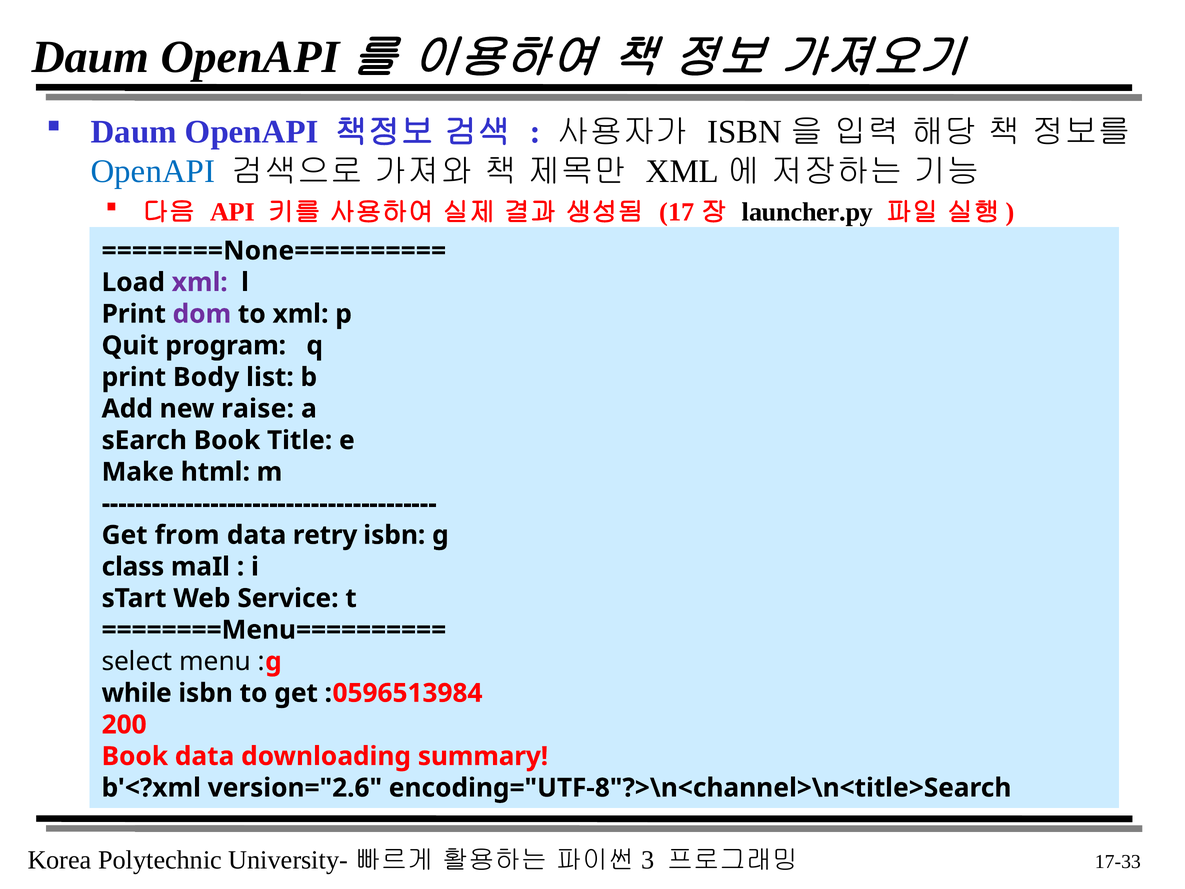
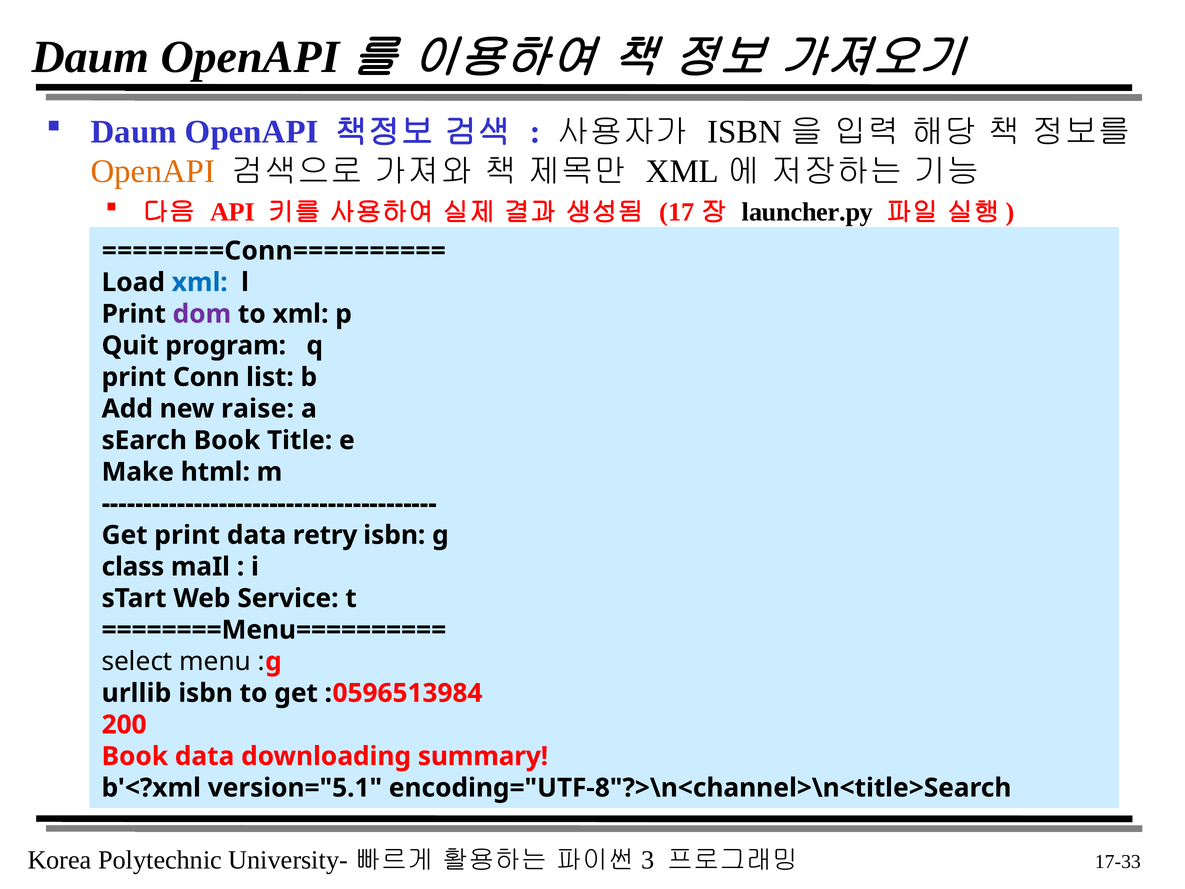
OpenAPI at (153, 171) colour: blue -> orange
========None==========: ========None========== -> ========Conn==========
xml at (200, 282) colour: purple -> blue
Body: Body -> Conn
Get from: from -> print
while: while -> urllib
version="2.6: version="2.6 -> version="5.1
